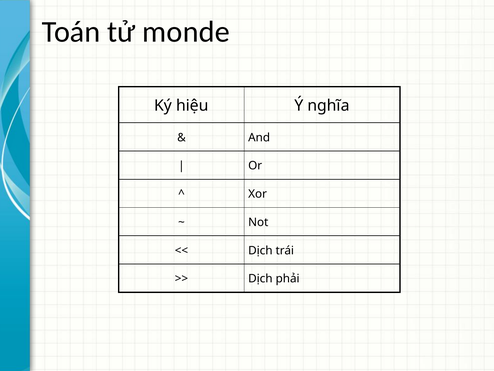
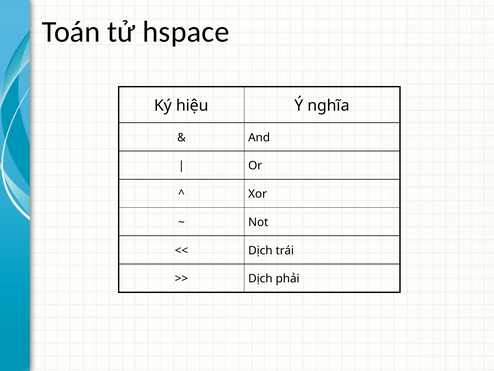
monde: monde -> hspace
